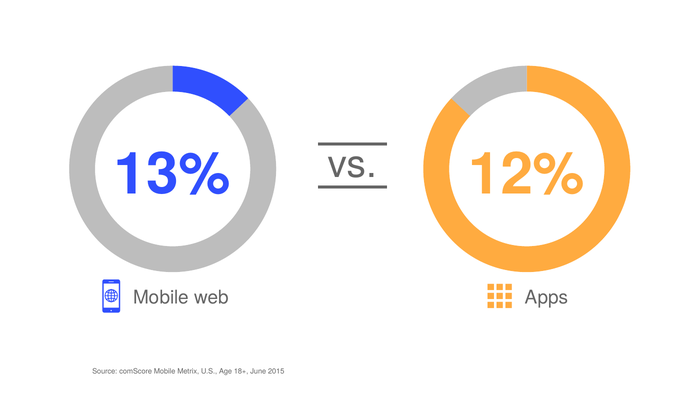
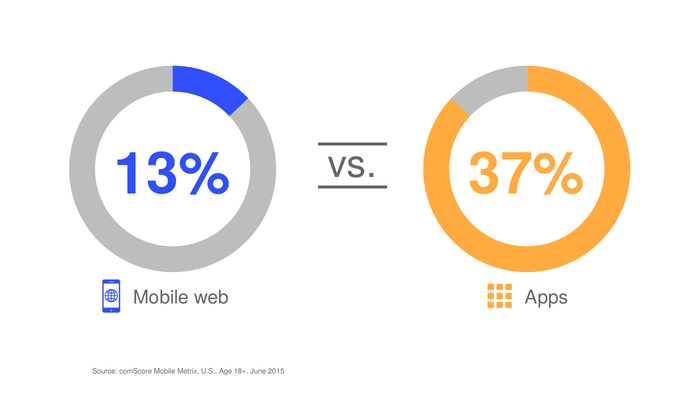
12%: 12% -> 37%
